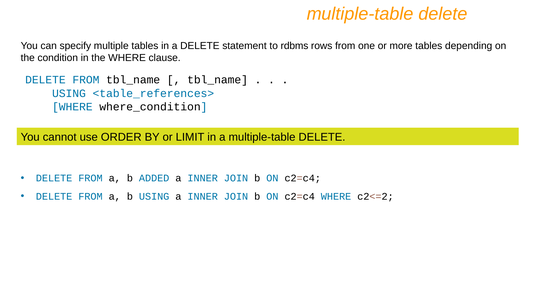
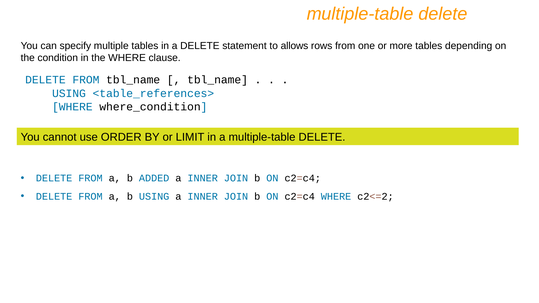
rdbms: rdbms -> allows
